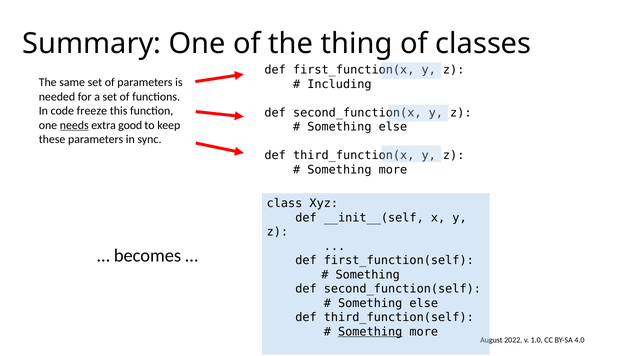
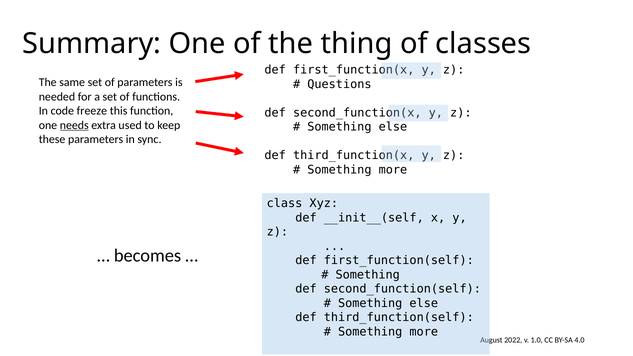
Including: Including -> Questions
good: good -> used
Something at (370, 332) underline: present -> none
